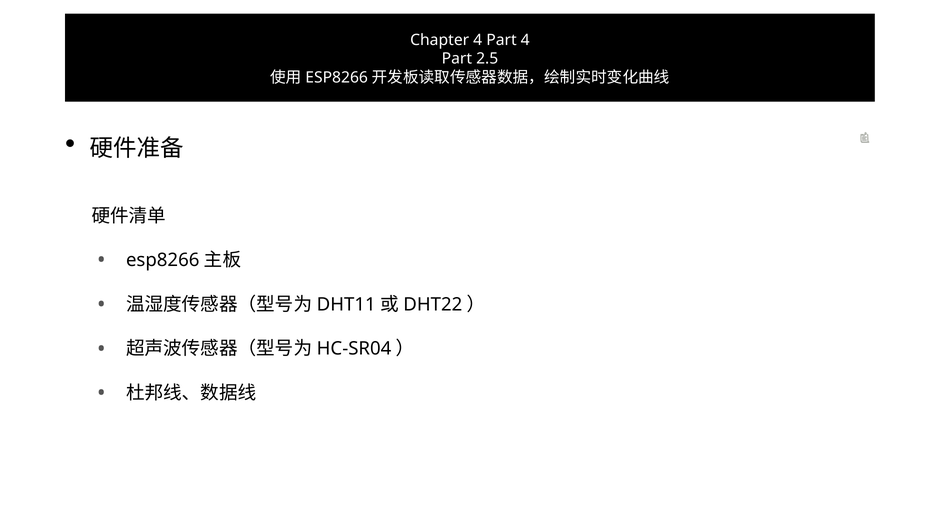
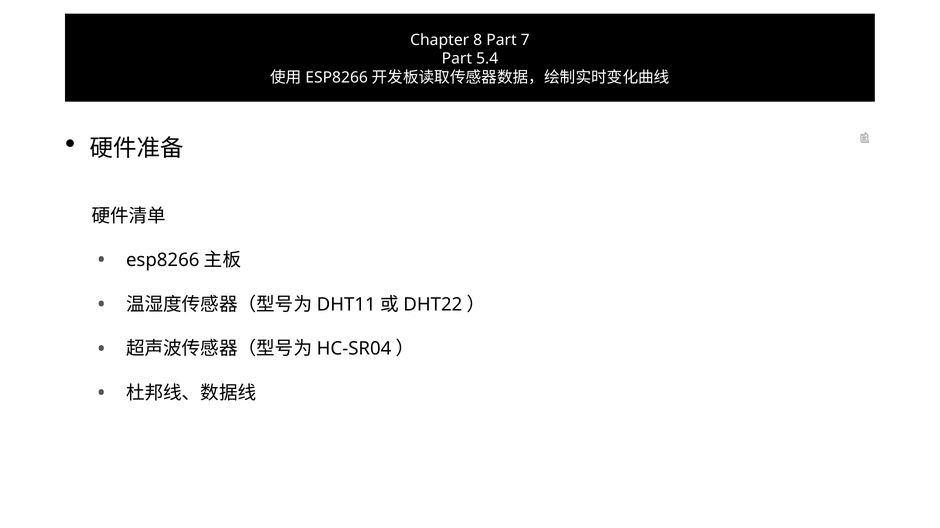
Chapter 4: 4 -> 8
Part 4: 4 -> 7
2.5: 2.5 -> 5.4
